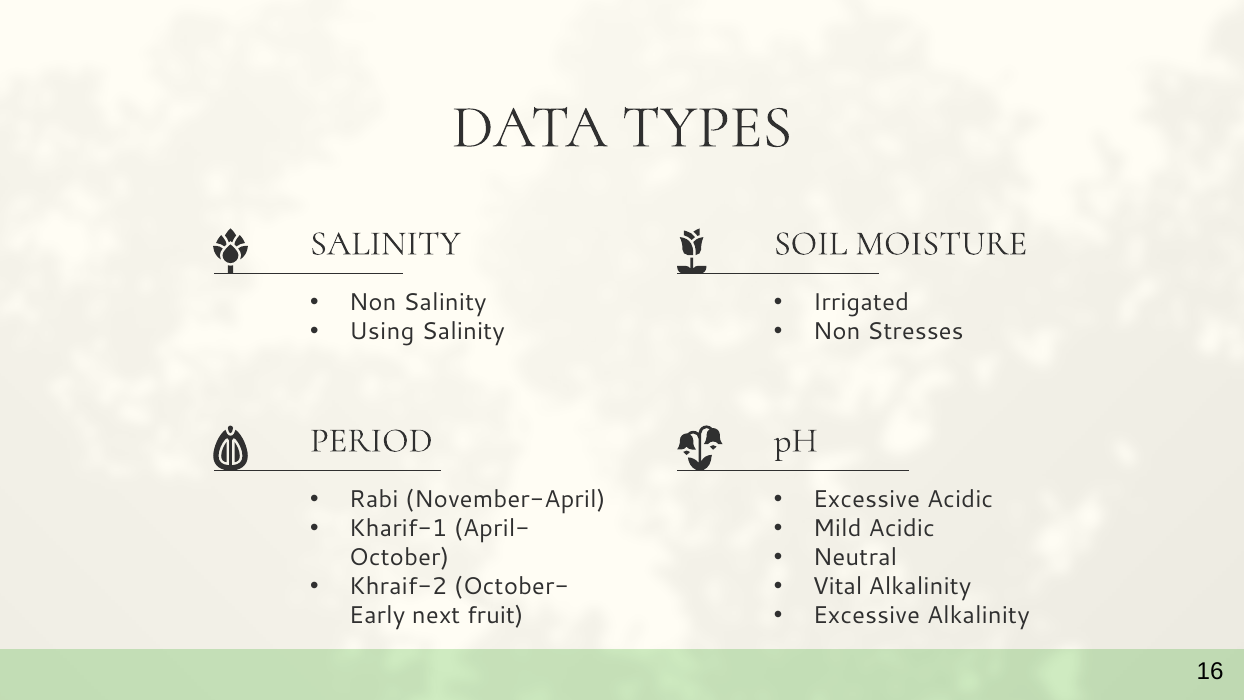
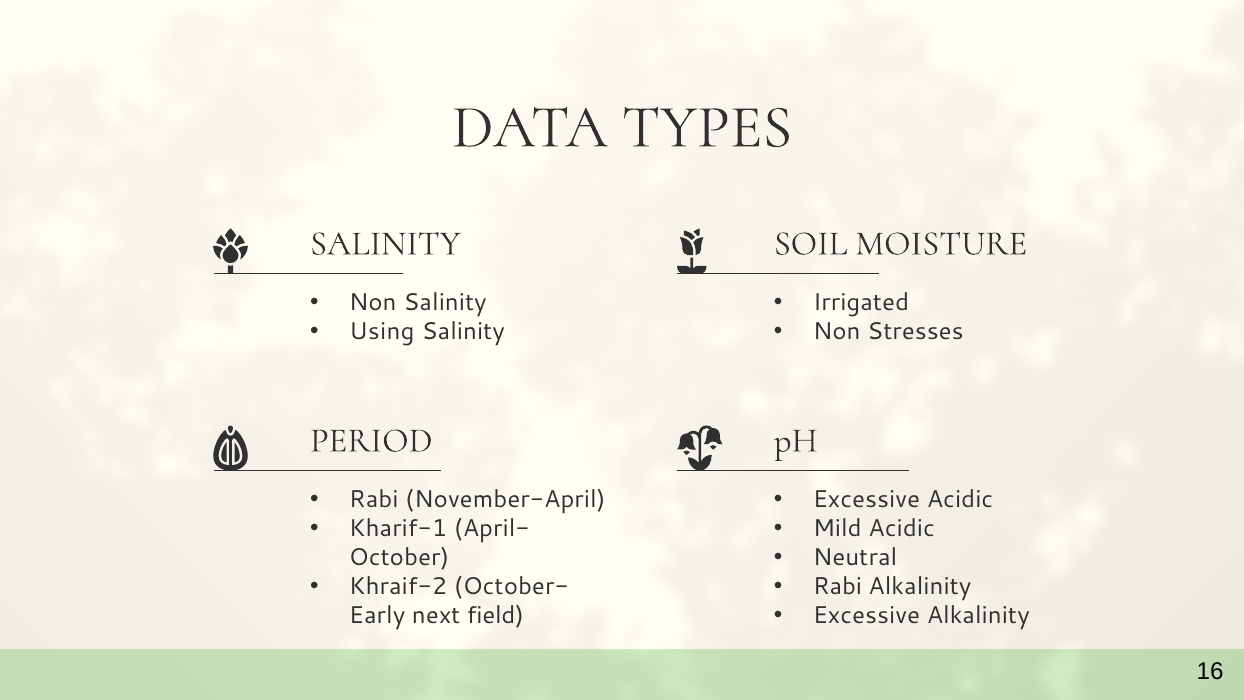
Vital at (837, 586): Vital -> Rabi
fruit: fruit -> field
